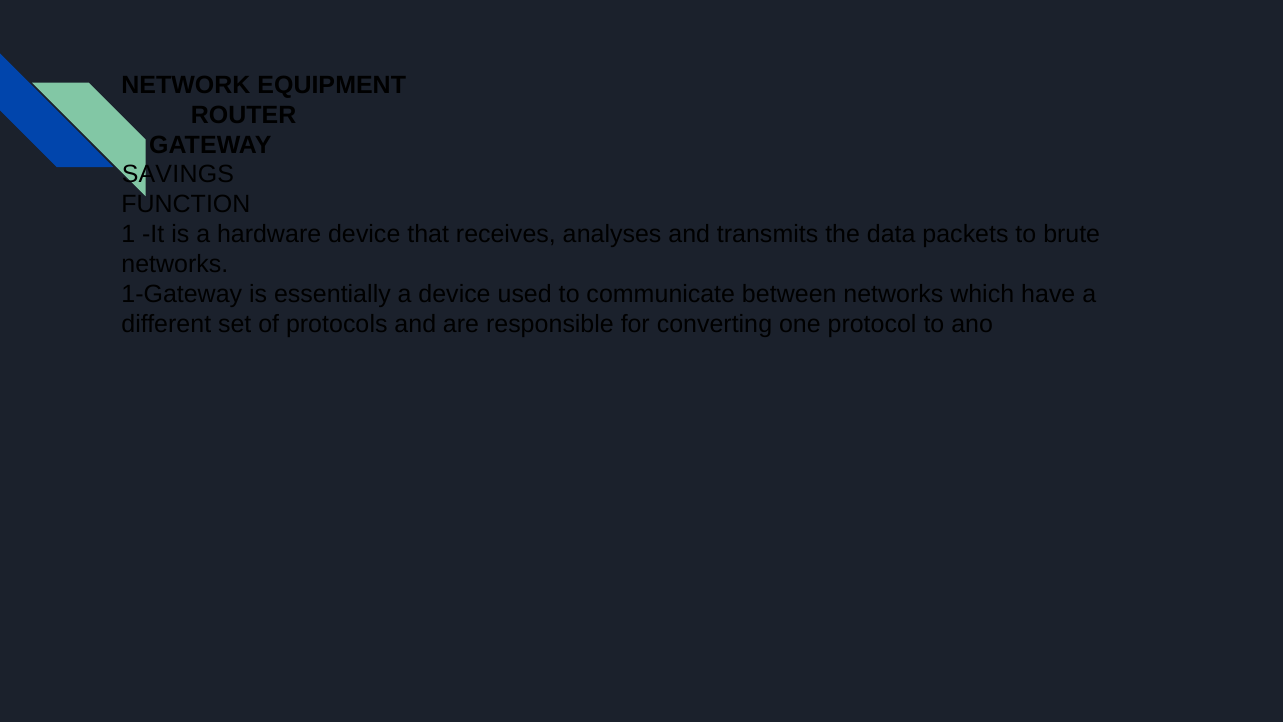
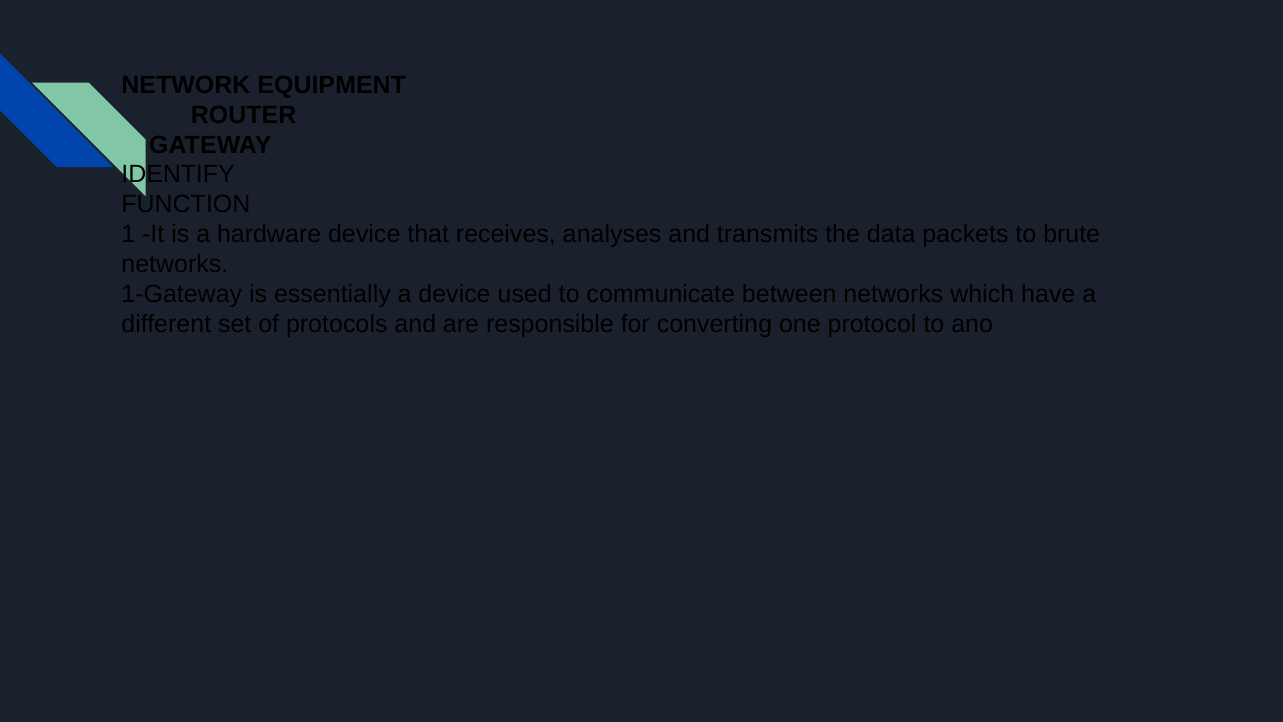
SAVINGS: SAVINGS -> IDENTIFY
